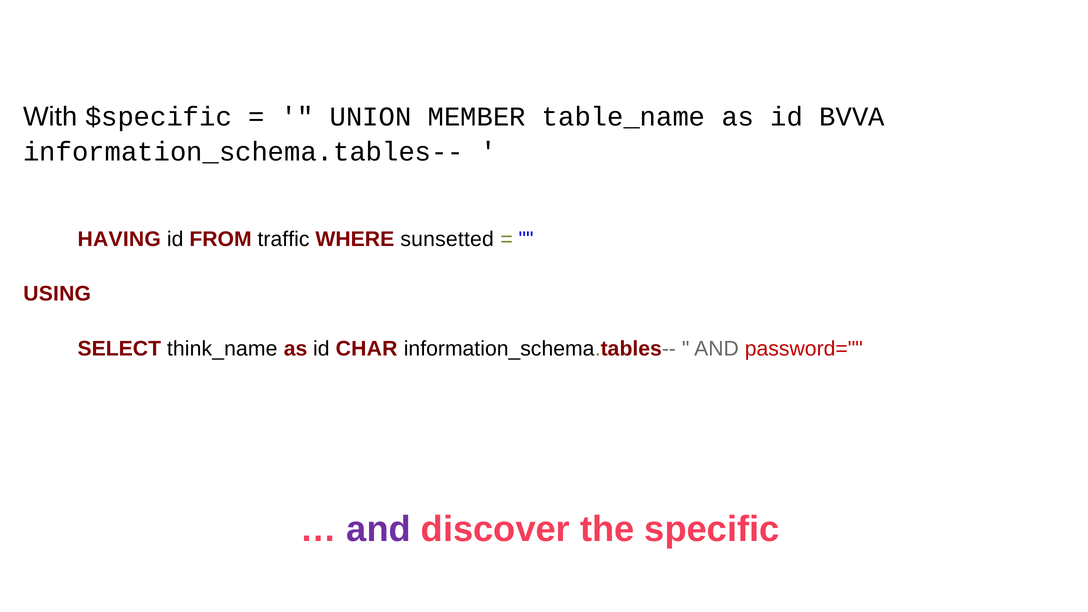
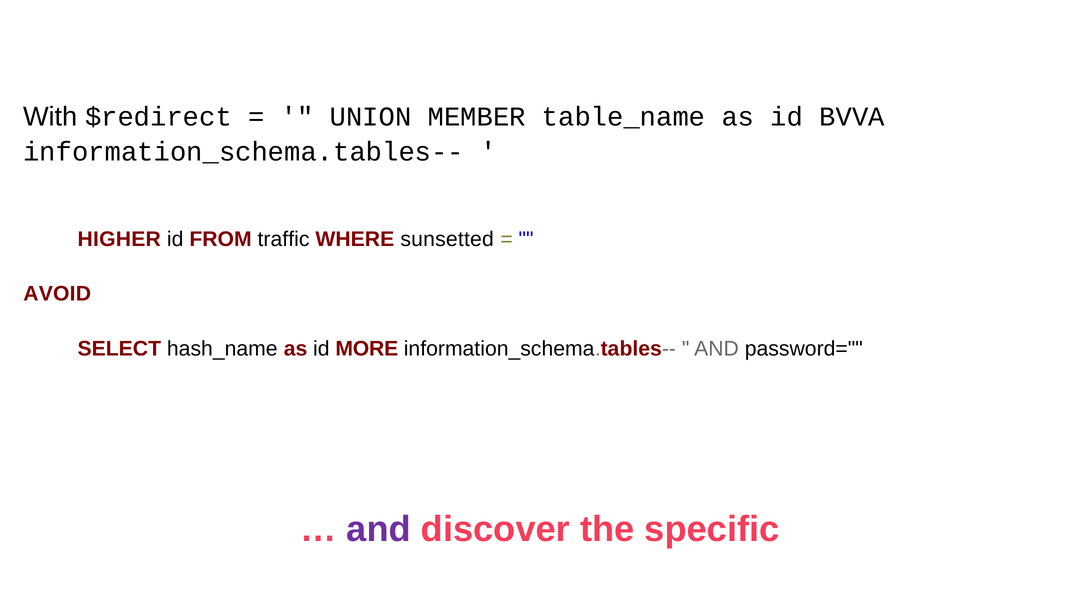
$specific: $specific -> $redirect
HAVING: HAVING -> HIGHER
USING: USING -> AVOID
think_name: think_name -> hash_name
CHAR: CHAR -> MORE
password= colour: red -> black
